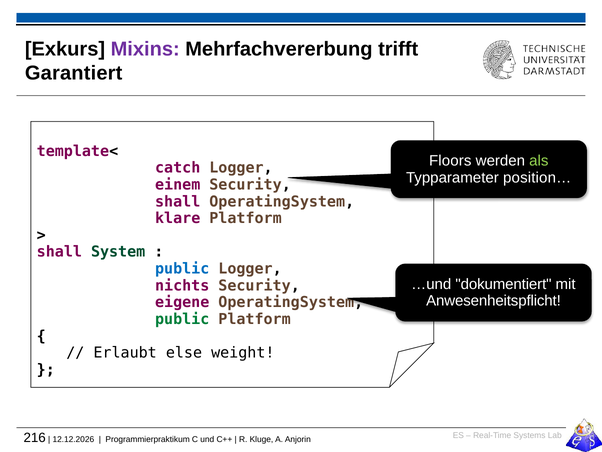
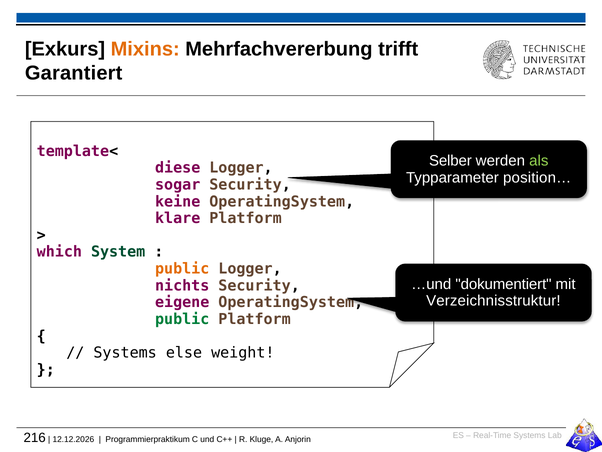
Mixins colour: purple -> orange
Floors: Floors -> Selber
catch: catch -> diese
einem: einem -> sogar
shall at (178, 201): shall -> keine
shall at (59, 252): shall -> which
public at (182, 269) colour: blue -> orange
Anwesenheitspflicht: Anwesenheitspflicht -> Verzeichnisstruktur
Erlaubt at (125, 353): Erlaubt -> Systems
